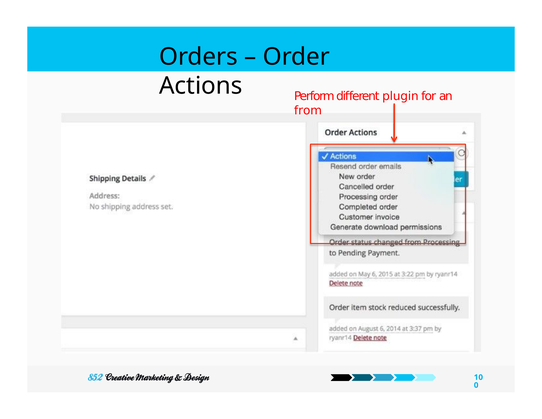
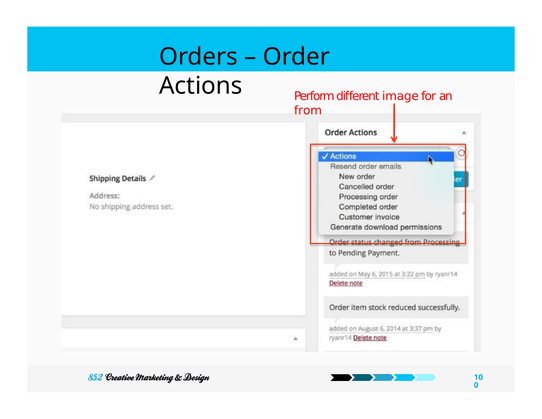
plugin: plugin -> image
